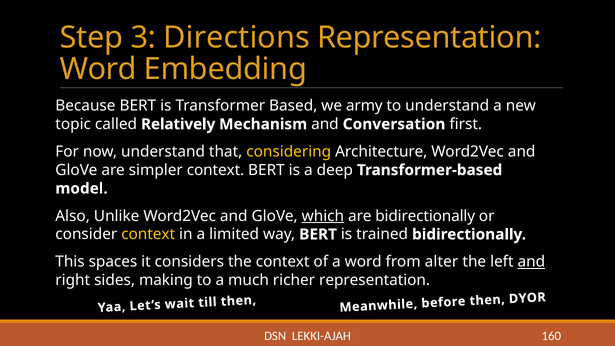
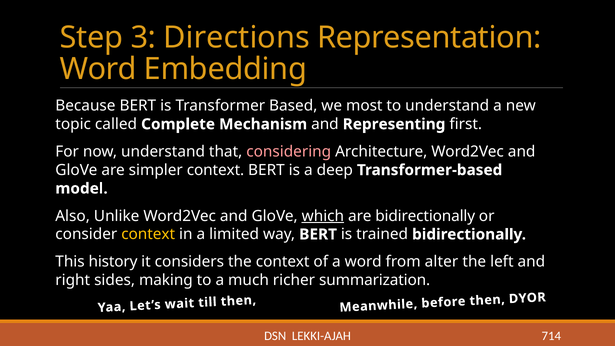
army: army -> most
Relatively: Relatively -> Complete
Conversation: Conversation -> Representing
considering colour: yellow -> pink
spaces: spaces -> history
and at (531, 262) underline: present -> none
richer representation: representation -> summarization
160: 160 -> 714
